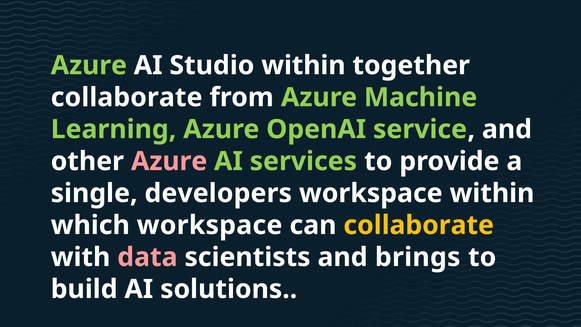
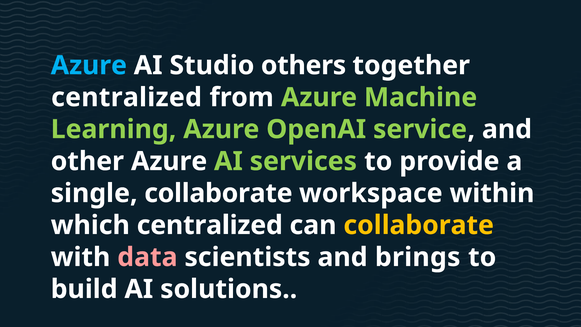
Azure at (89, 65) colour: light green -> light blue
Studio within: within -> others
collaborate at (127, 97): collaborate -> centralized
Azure at (169, 161) colour: pink -> white
single developers: developers -> collaborate
which workspace: workspace -> centralized
